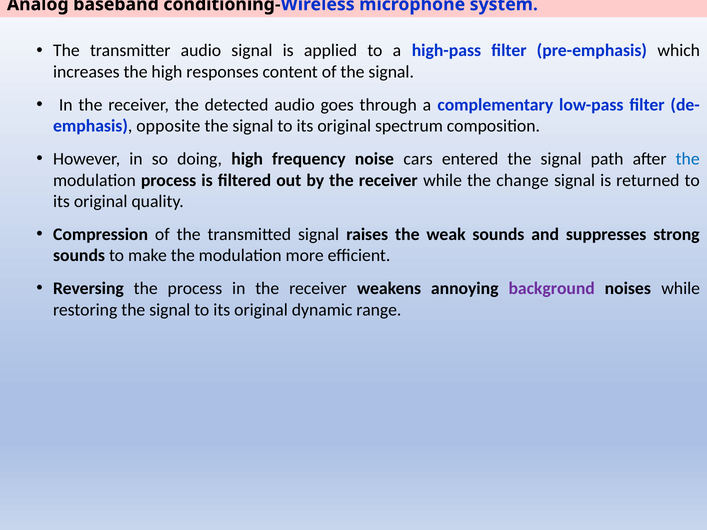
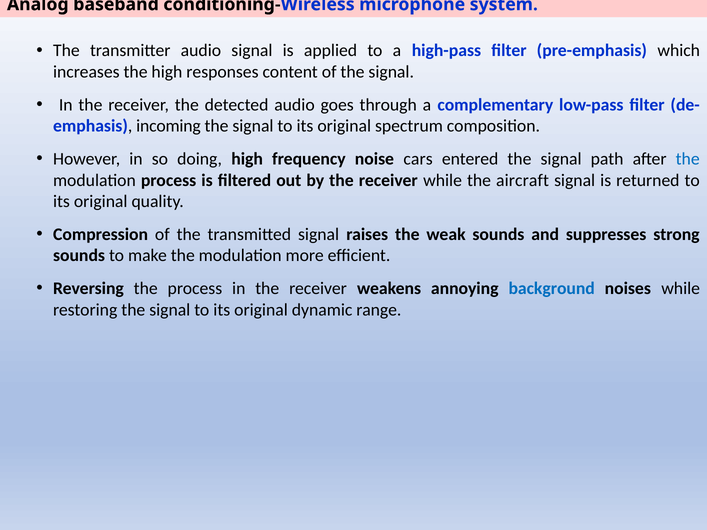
opposite: opposite -> incoming
change: change -> aircraft
background colour: purple -> blue
